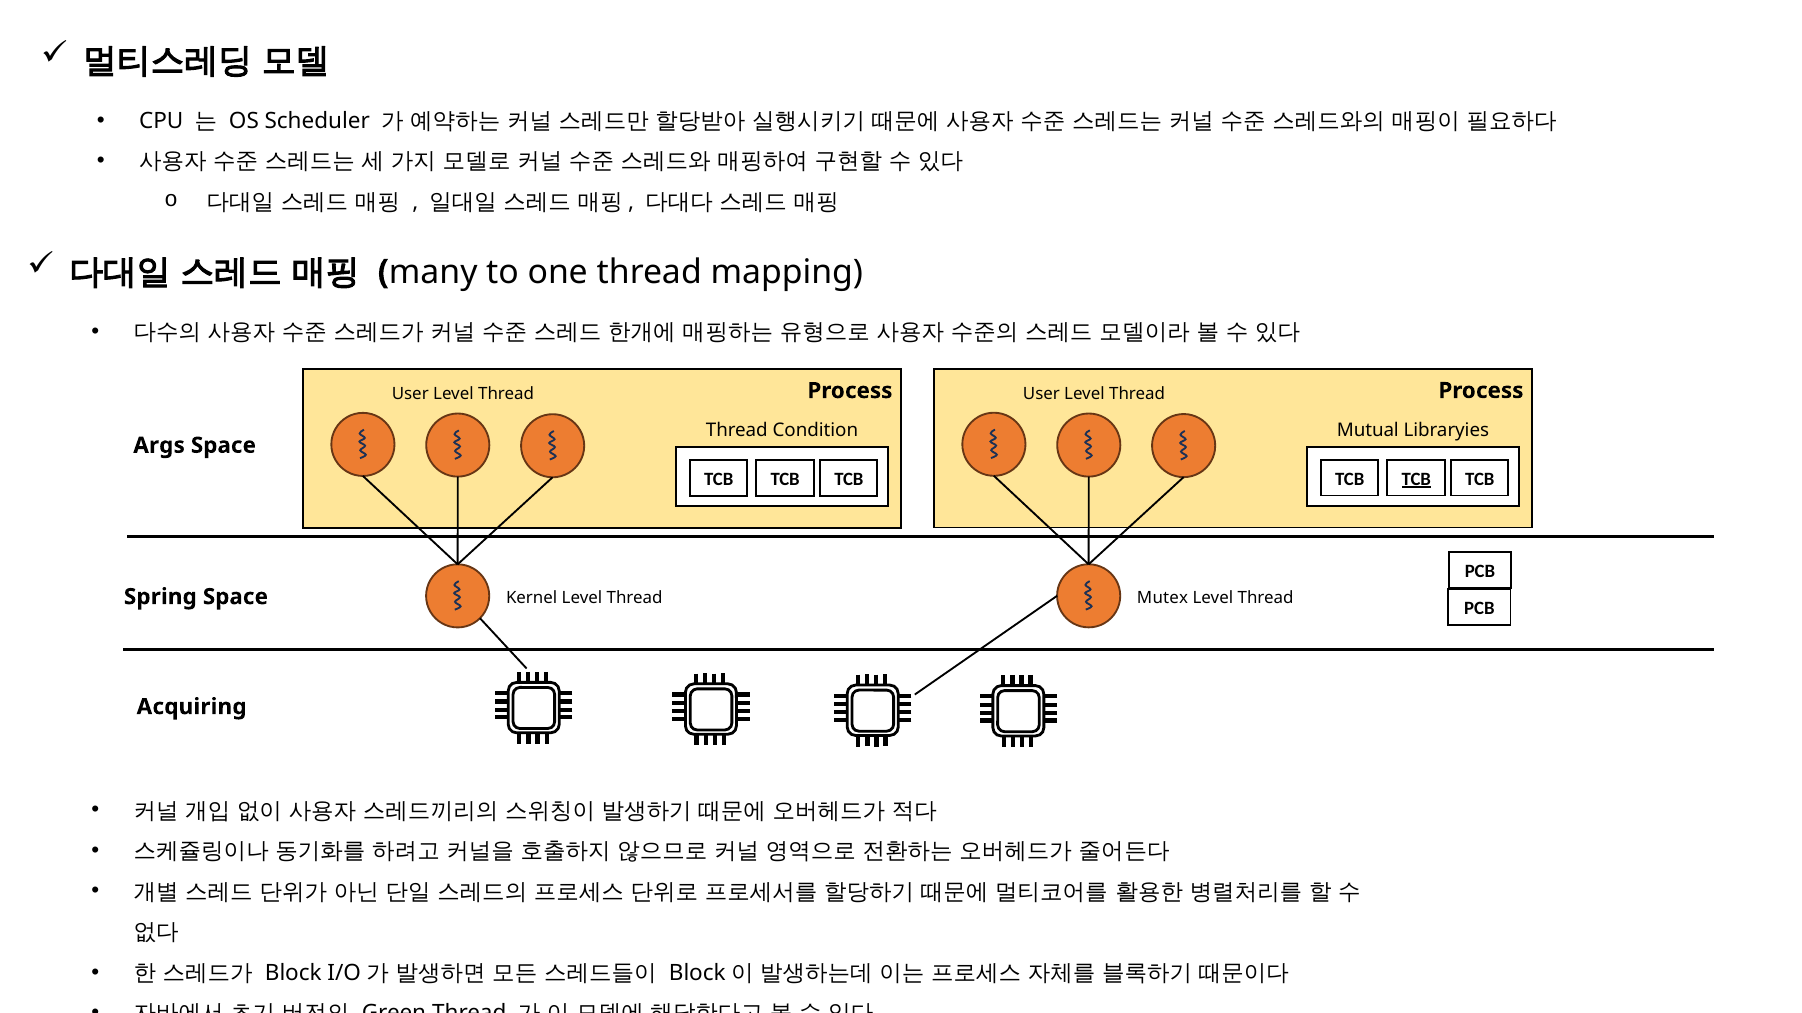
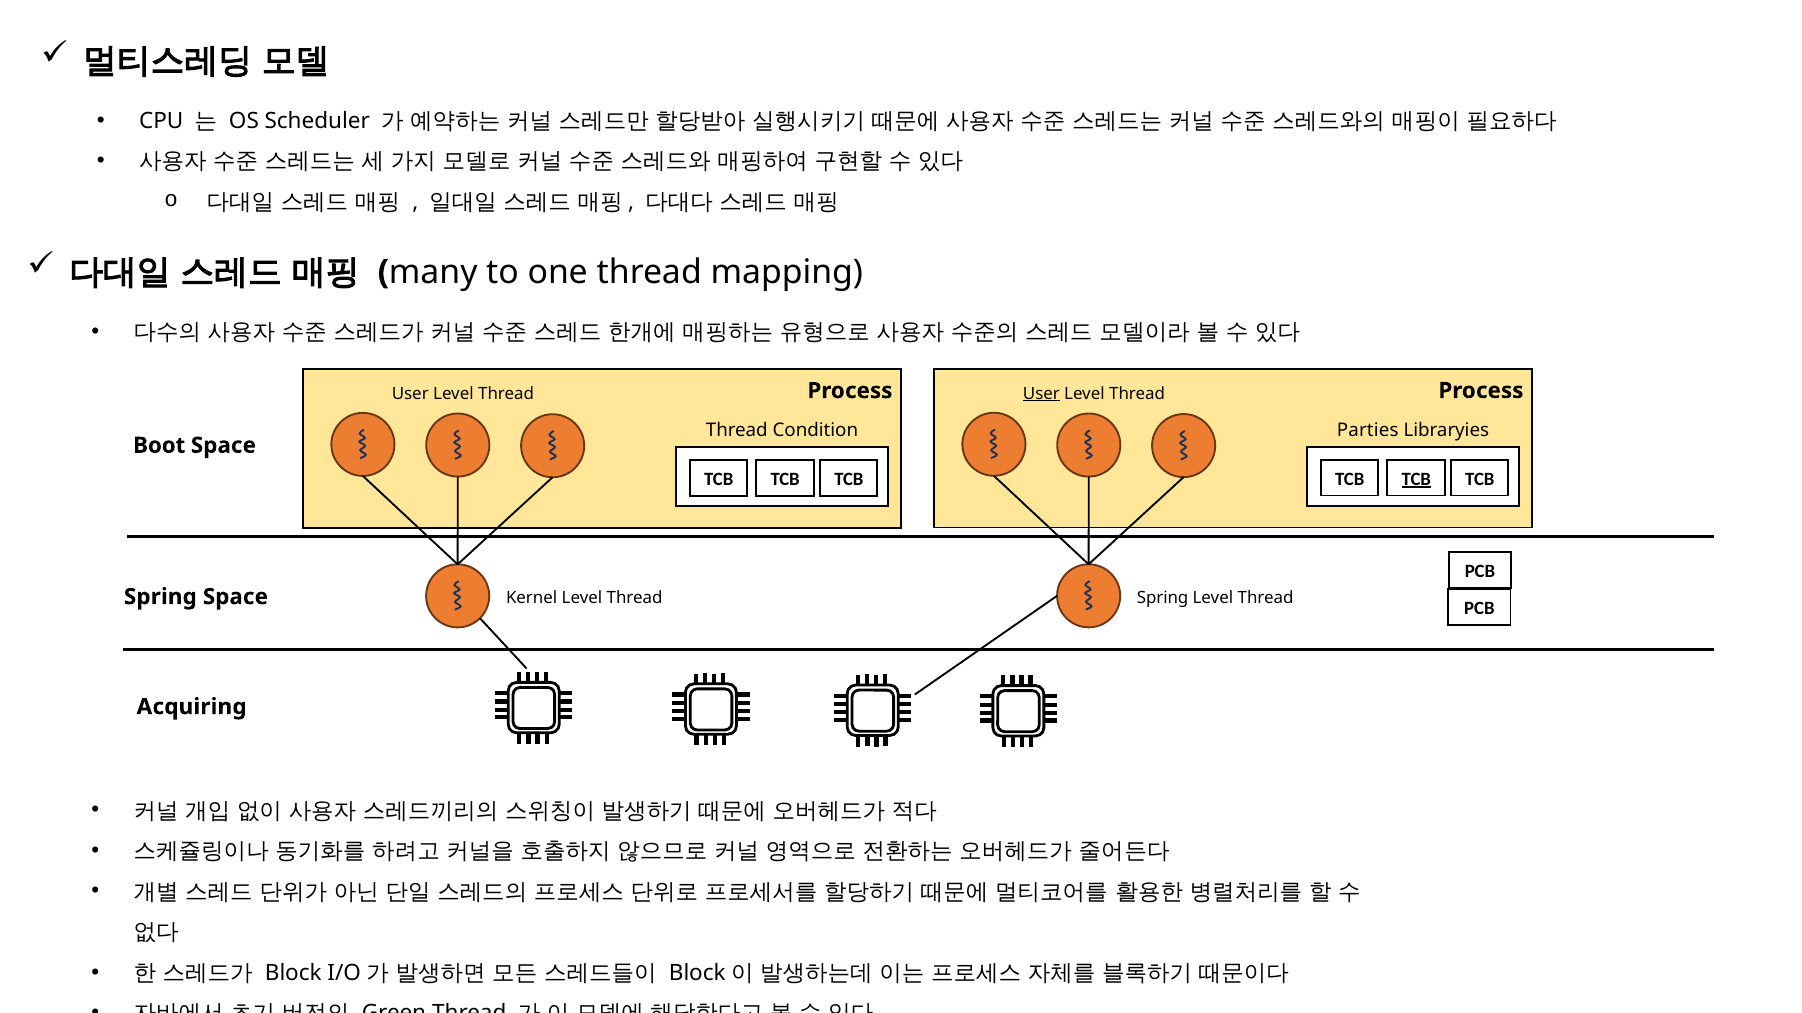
User at (1041, 394) underline: none -> present
Mutual: Mutual -> Parties
Args: Args -> Boot
Mutex at (1163, 598): Mutex -> Spring
